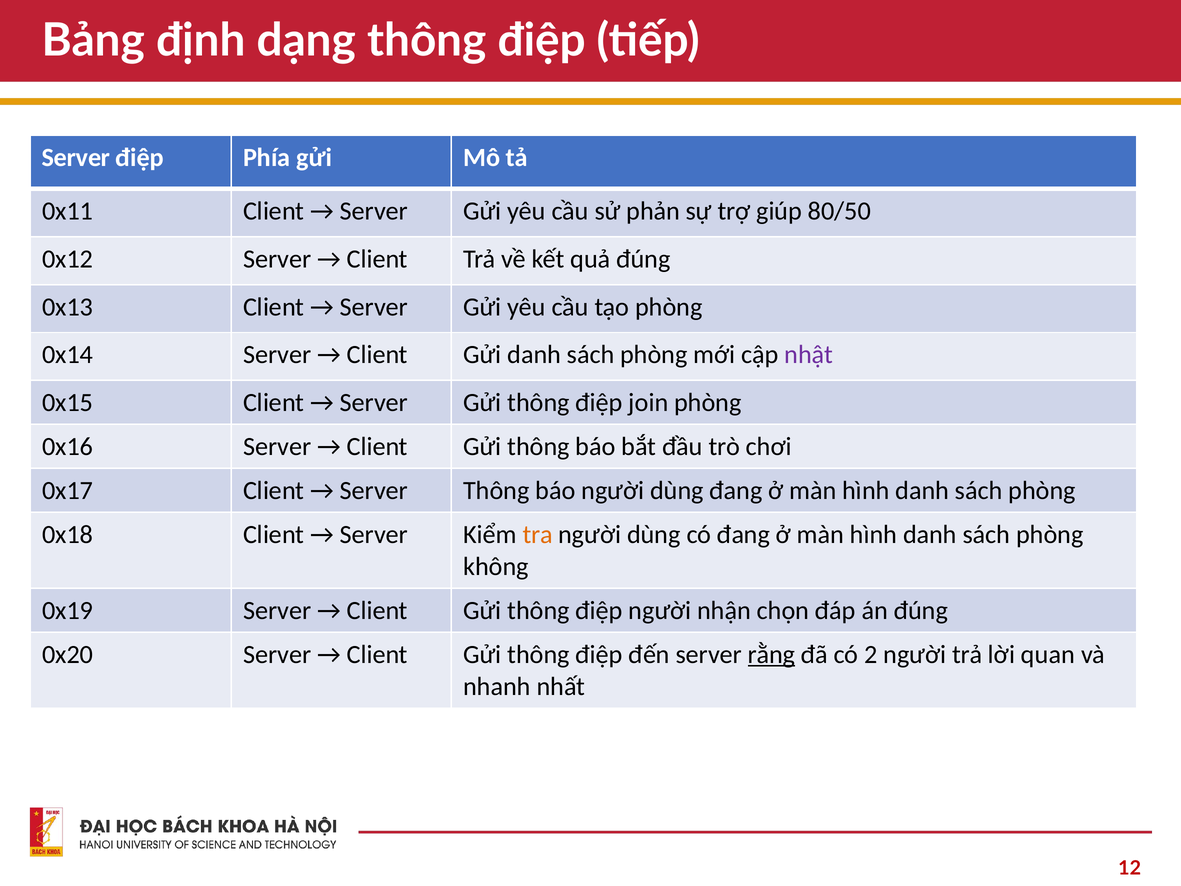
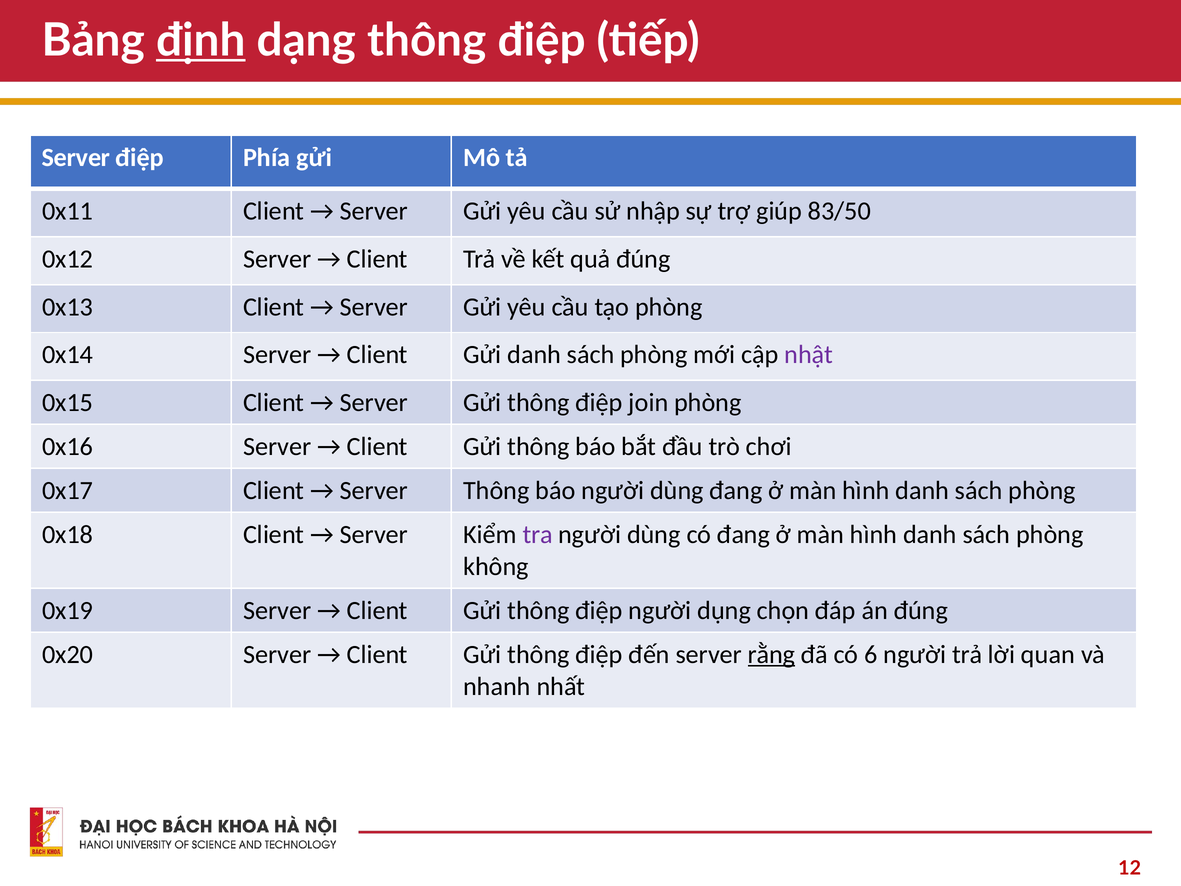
định underline: none -> present
phản: phản -> nhập
80/50: 80/50 -> 83/50
tra colour: orange -> purple
nhận: nhận -> dụng
2: 2 -> 6
